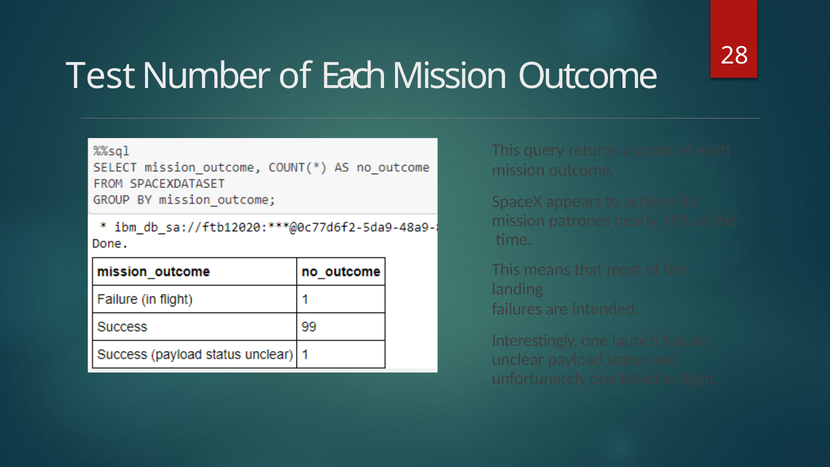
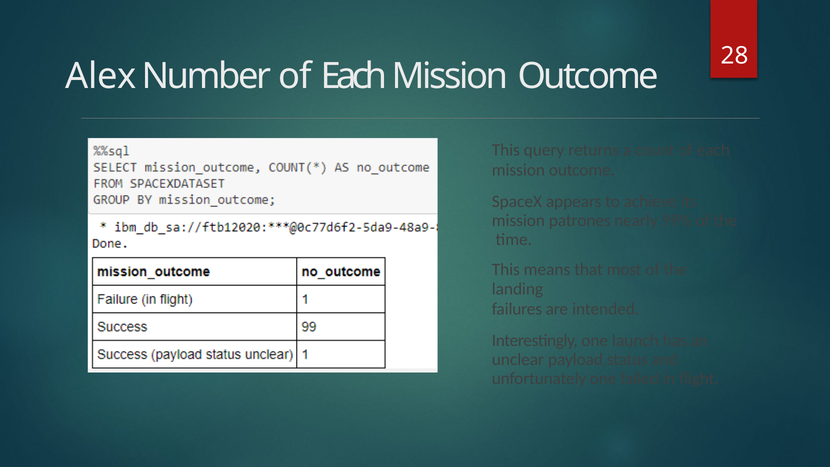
Test: Test -> Alex
